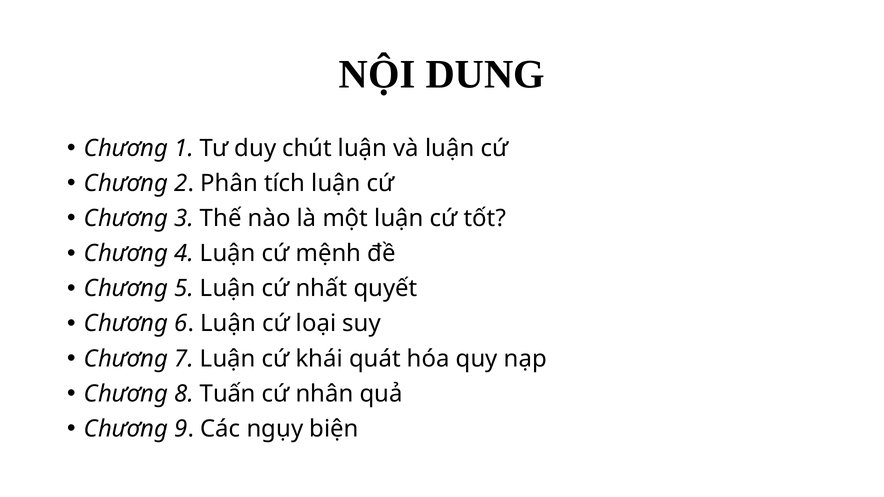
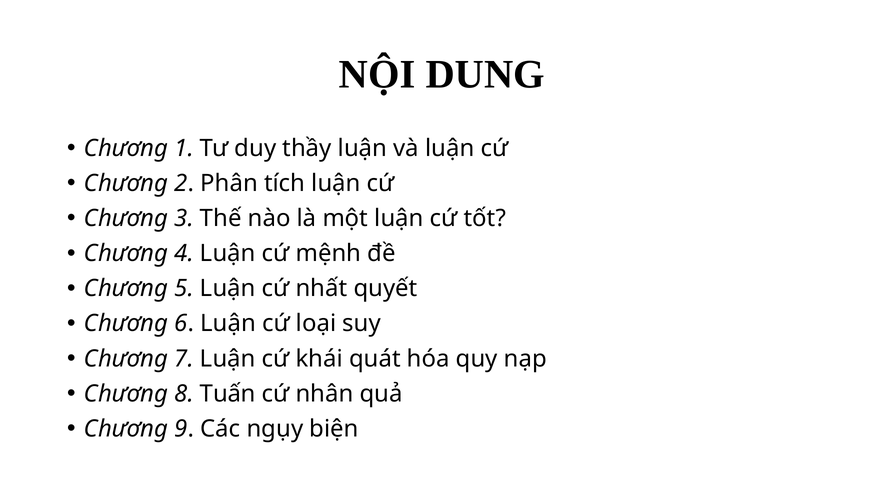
chút: chút -> thầy
